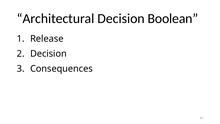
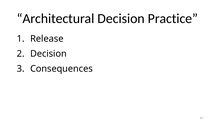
Boolean: Boolean -> Practice
